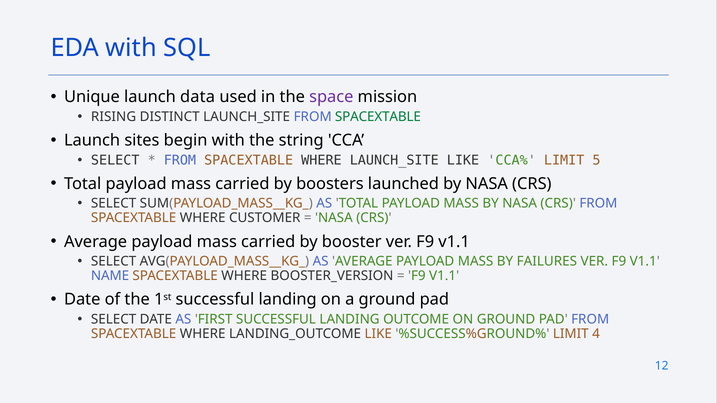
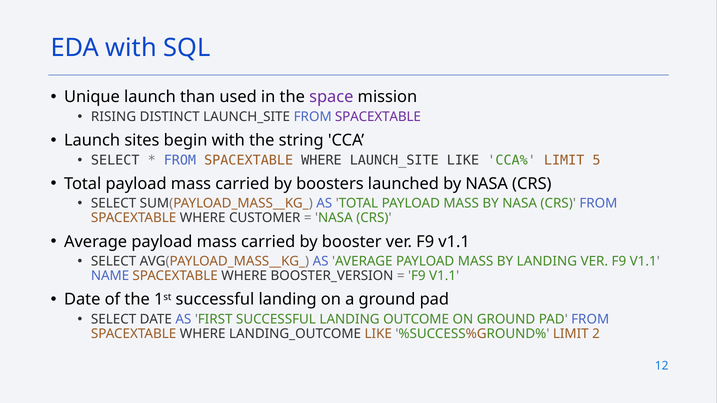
data: data -> than
SPACEXTABLE at (378, 117) colour: green -> purple
BY FAILURES: FAILURES -> LANDING
4: 4 -> 2
